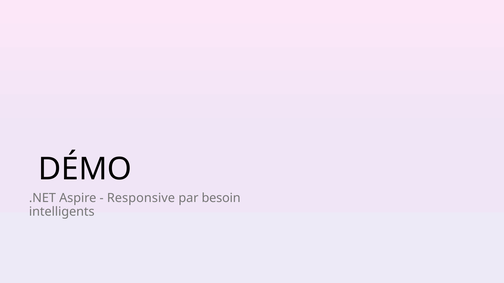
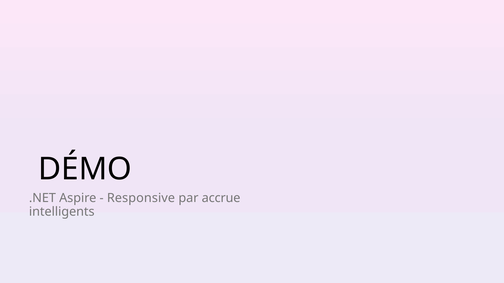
besoin: besoin -> accrue
